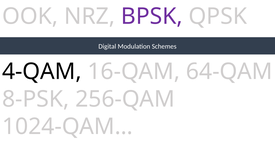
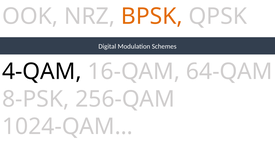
BPSK colour: purple -> orange
